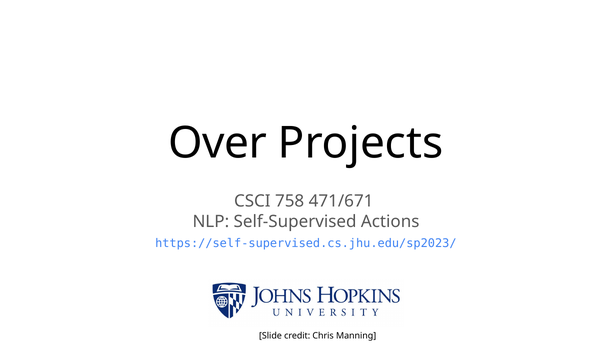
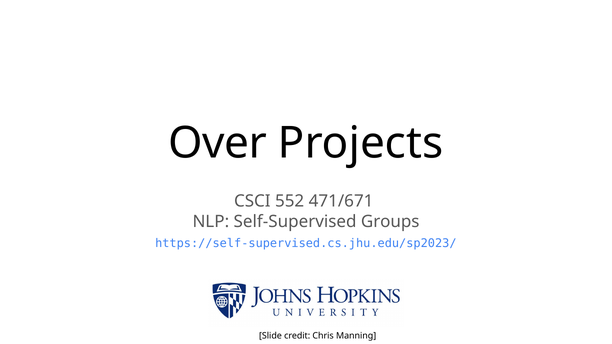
758: 758 -> 552
Actions: Actions -> Groups
